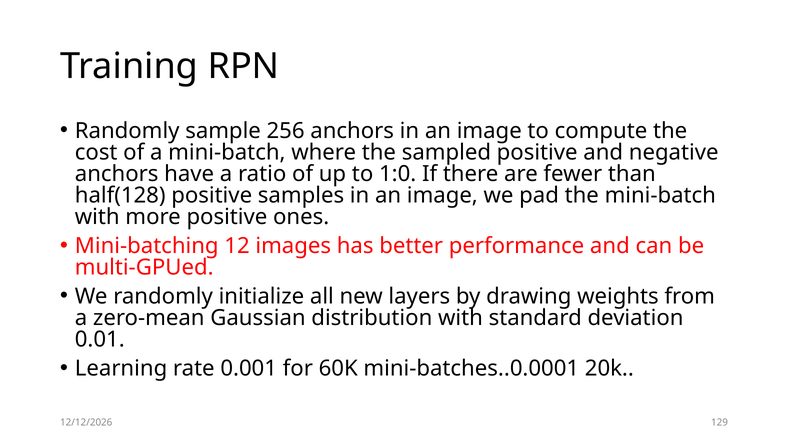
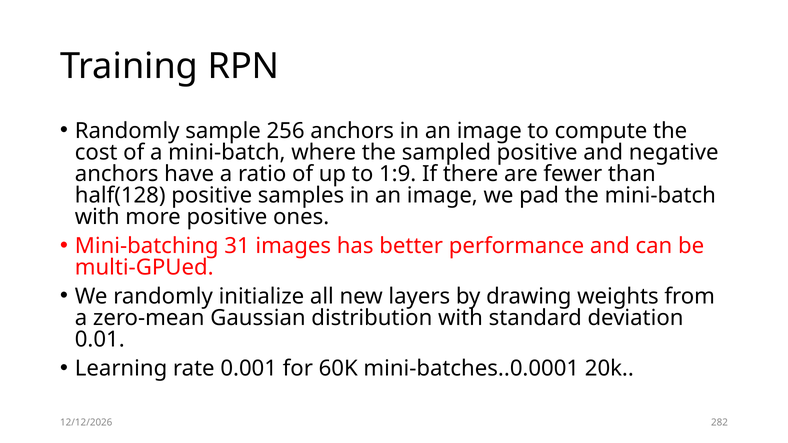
1:0: 1:0 -> 1:9
12: 12 -> 31
129: 129 -> 282
